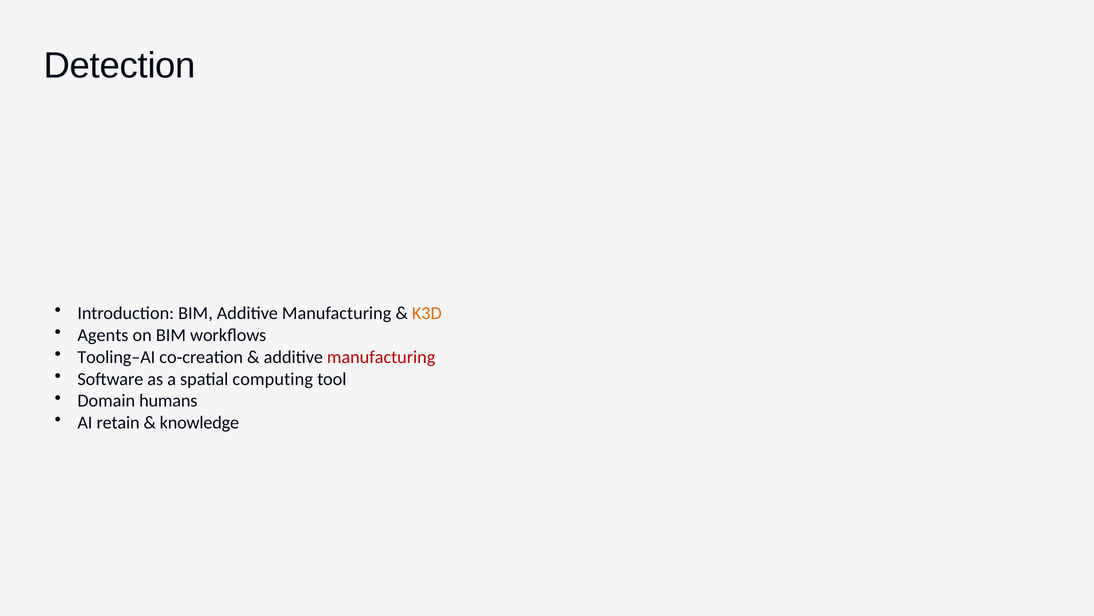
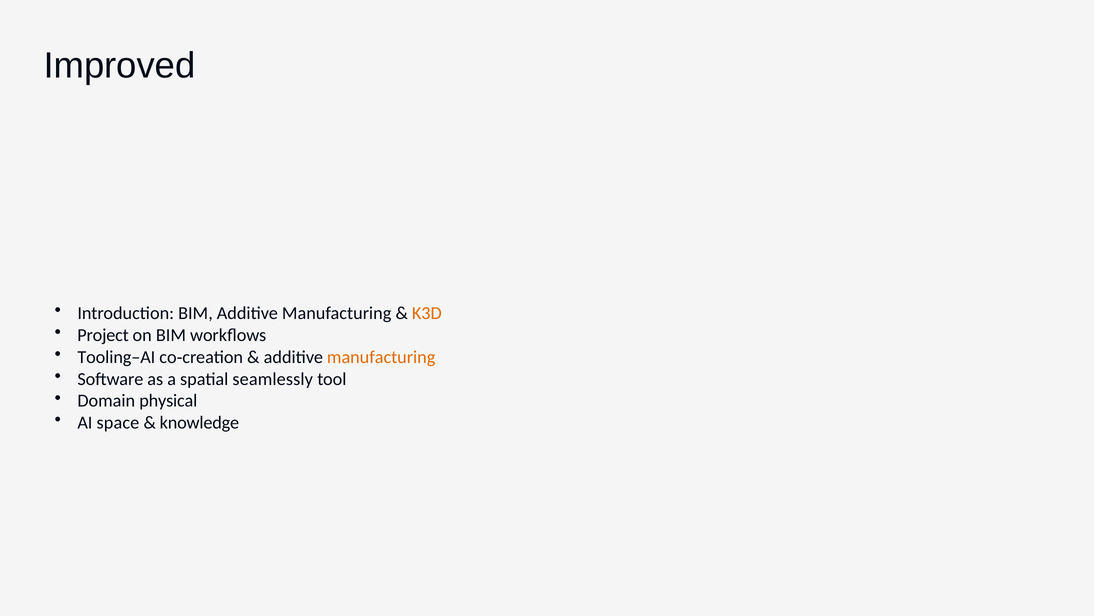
Detection: Detection -> Improved
Agents: Agents -> Project
manufacturing at (381, 357) colour: red -> orange
computing: computing -> seamlessly
humans: humans -> physical
retain: retain -> space
